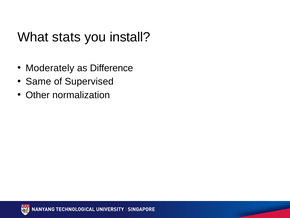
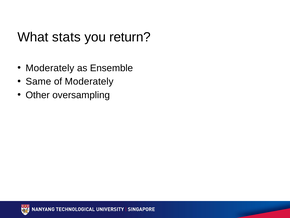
install: install -> return
Difference: Difference -> Ensemble
of Supervised: Supervised -> Moderately
normalization: normalization -> oversampling
